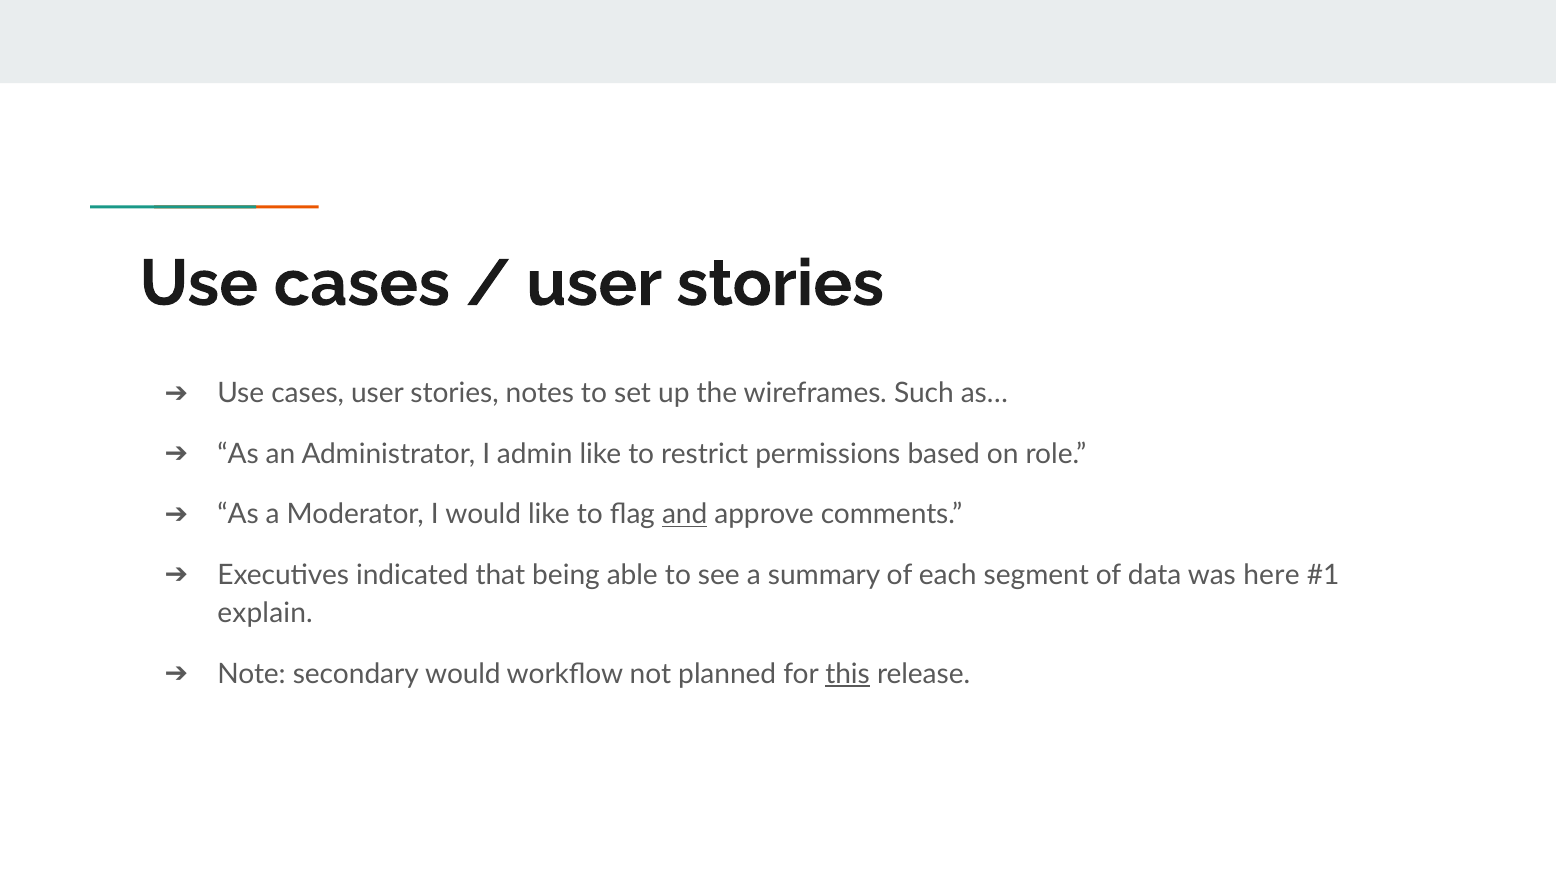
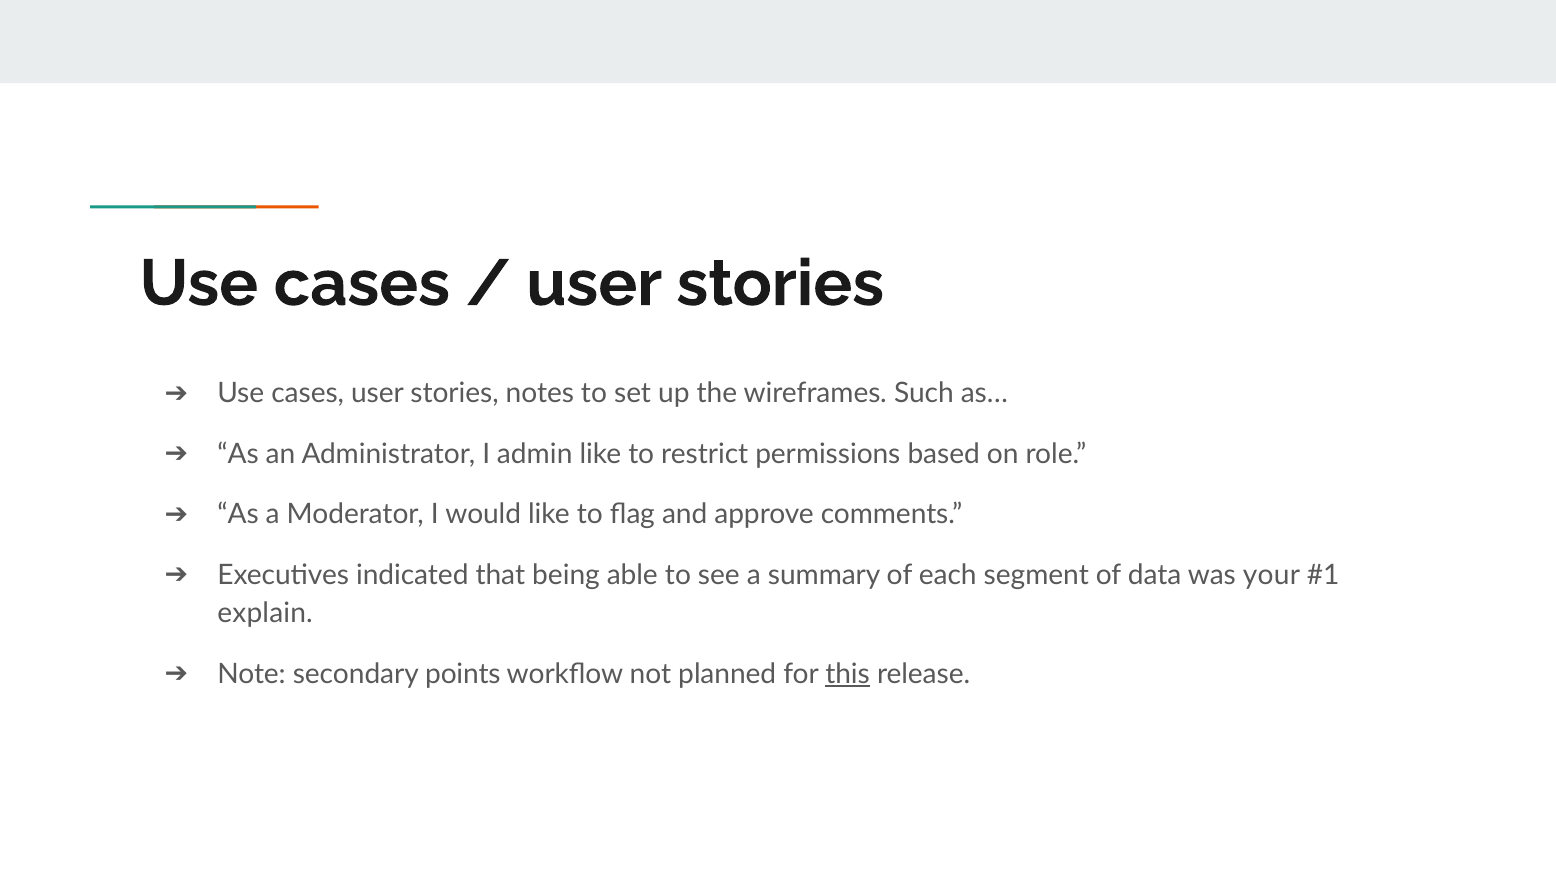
and underline: present -> none
here: here -> your
secondary would: would -> points
